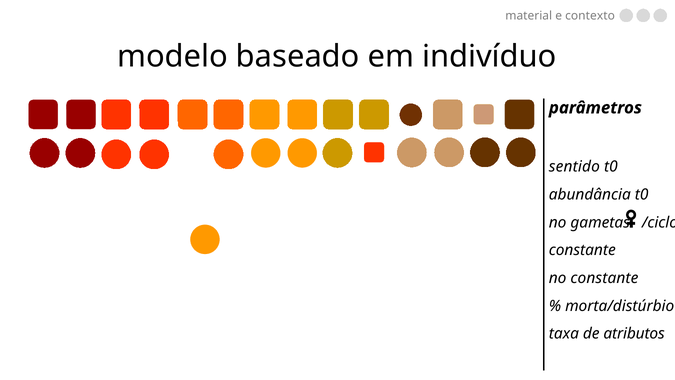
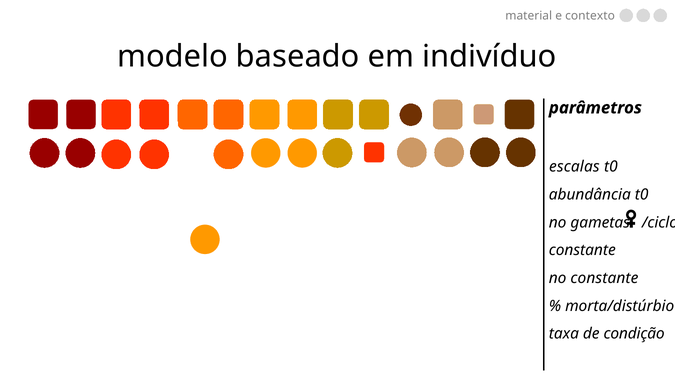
sentido: sentido -> escalas
atributos: atributos -> condição
